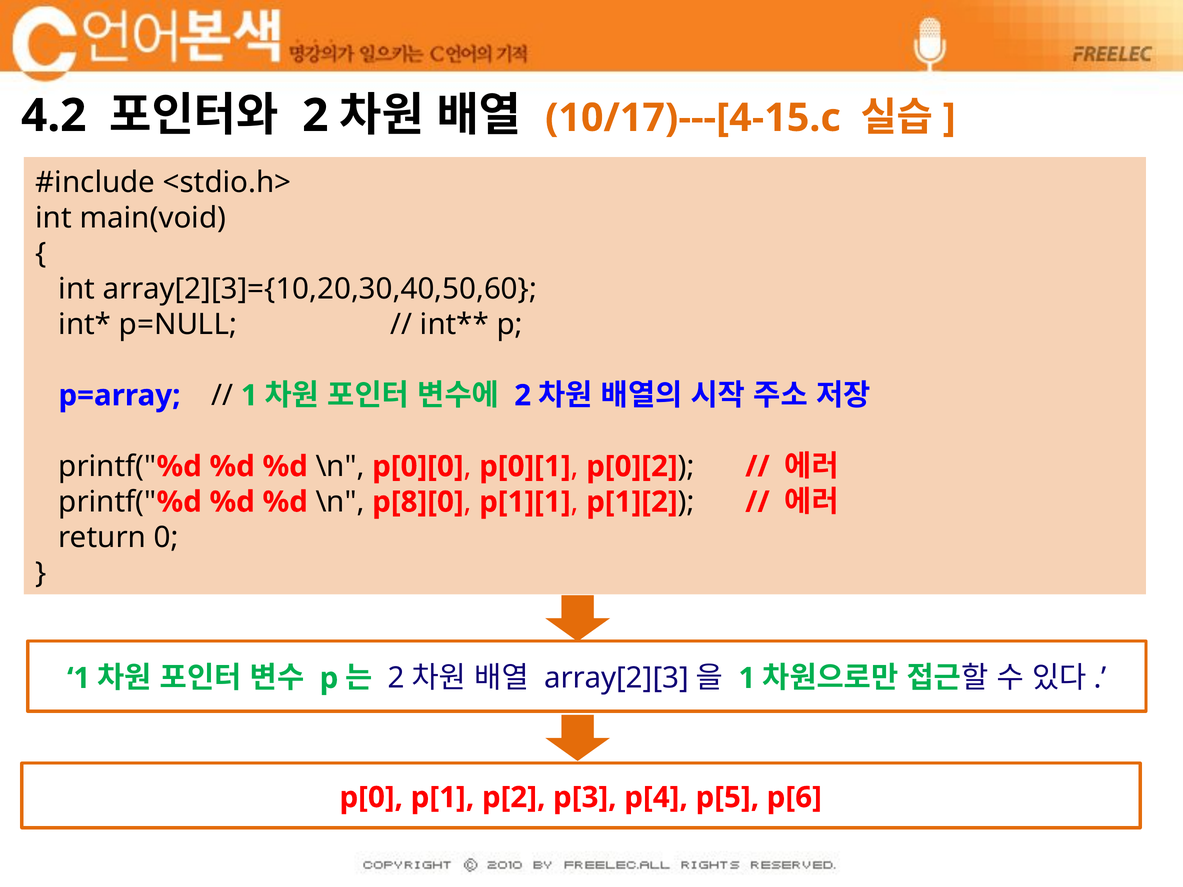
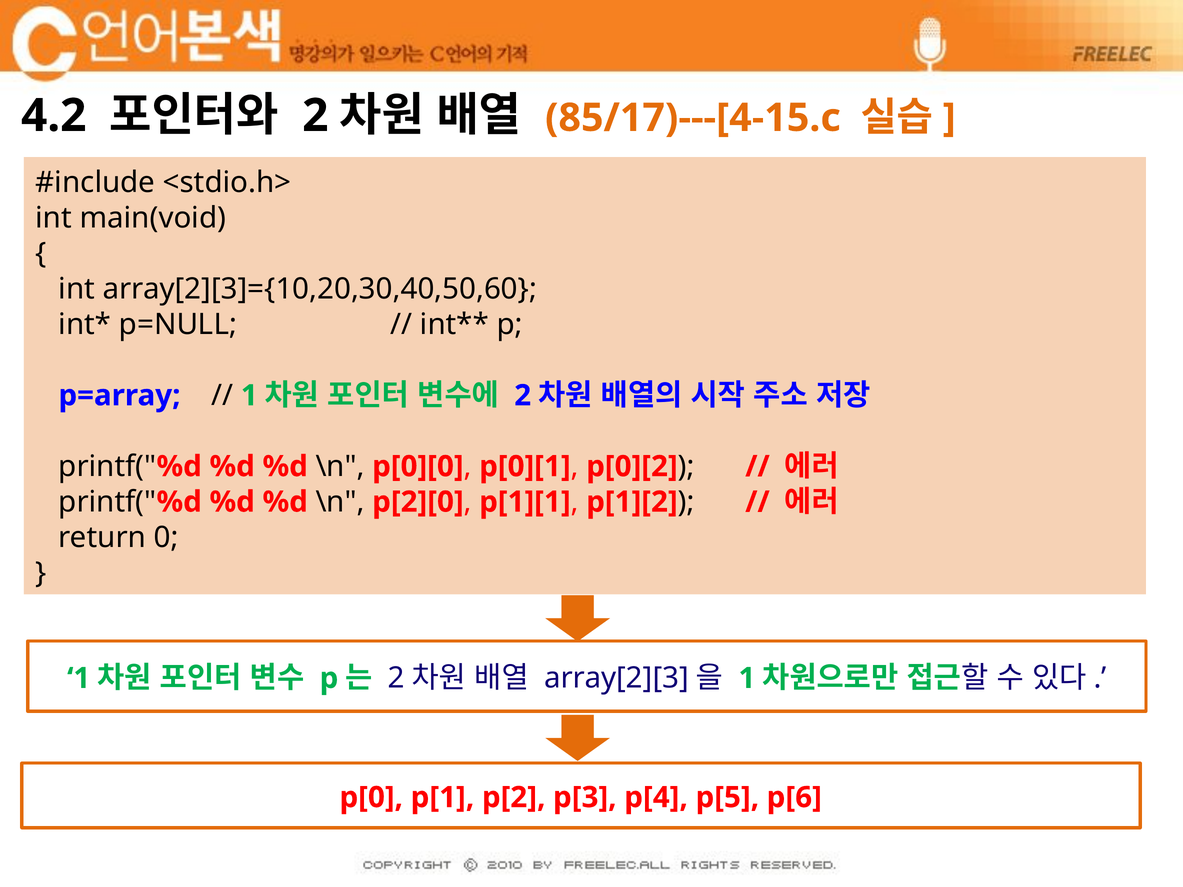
10/17)---[4-15.c: 10/17)---[4-15.c -> 85/17)---[4-15.c
p[8][0: p[8][0 -> p[2][0
